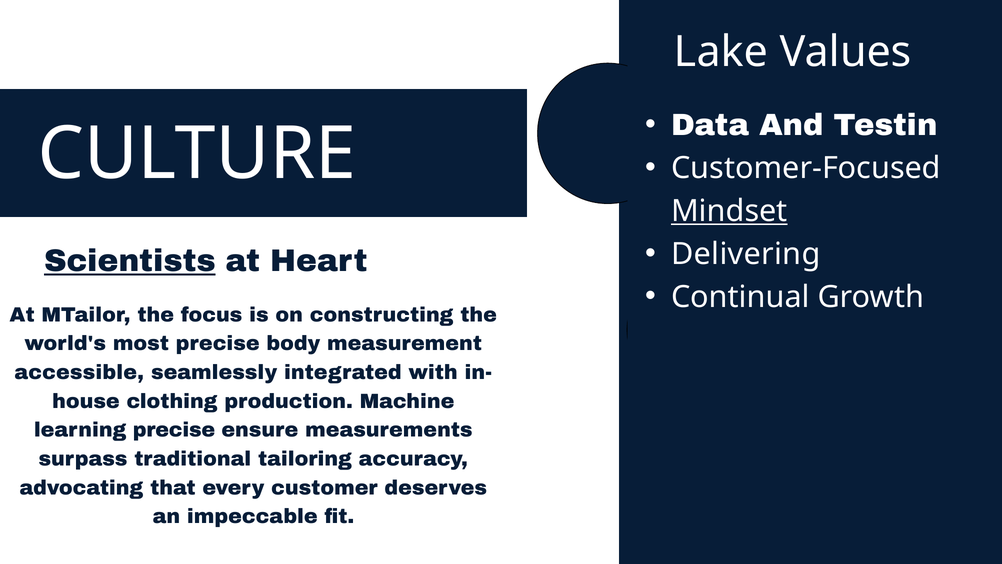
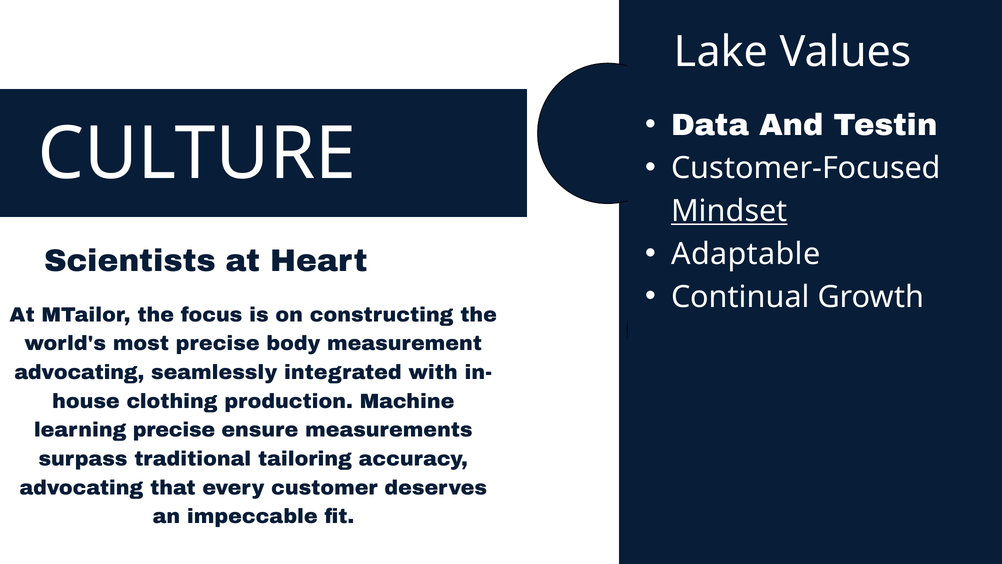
Delivering: Delivering -> Adaptable
Scientists underline: present -> none
accessible at (79, 372): accessible -> advocating
